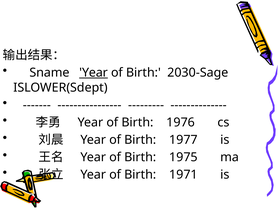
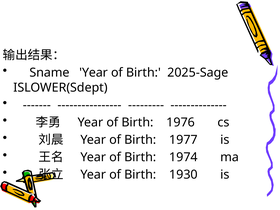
Year at (94, 73) underline: present -> none
2030-Sage: 2030-Sage -> 2025-Sage
1975: 1975 -> 1974
1971: 1971 -> 1930
